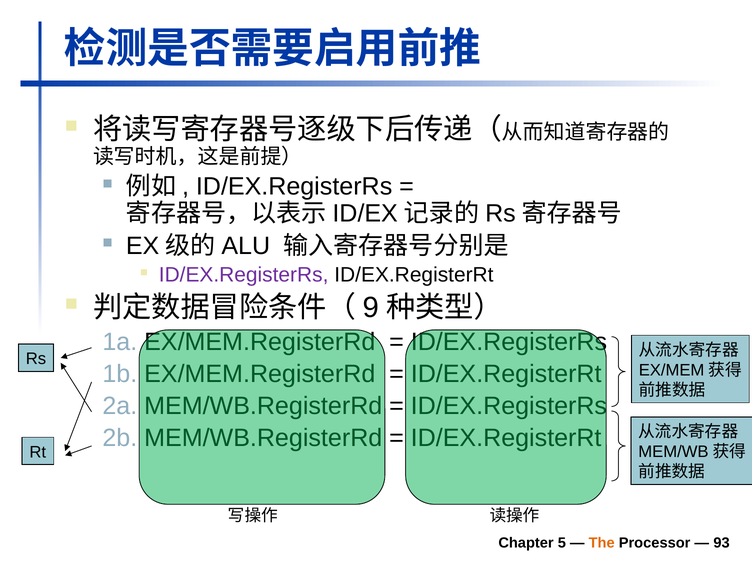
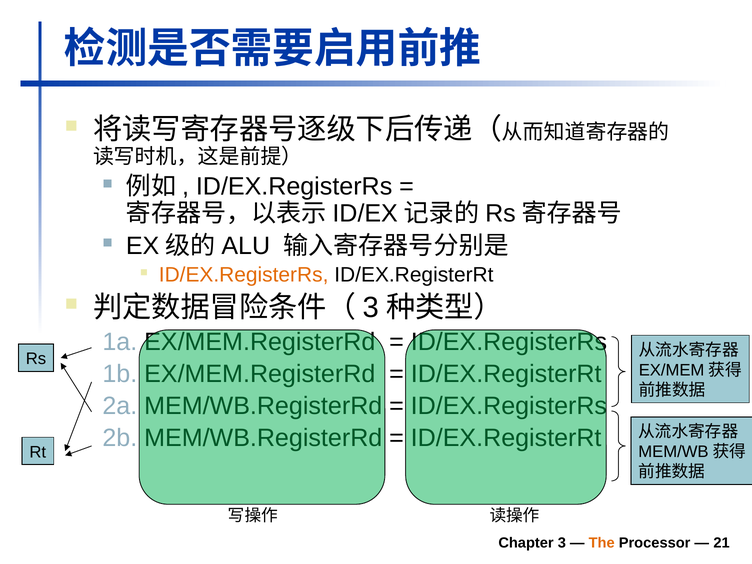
ID/EX.RegisterRs at (244, 275) colour: purple -> orange
9 at (371, 308): 9 -> 3
Chapter 5: 5 -> 3
93: 93 -> 21
